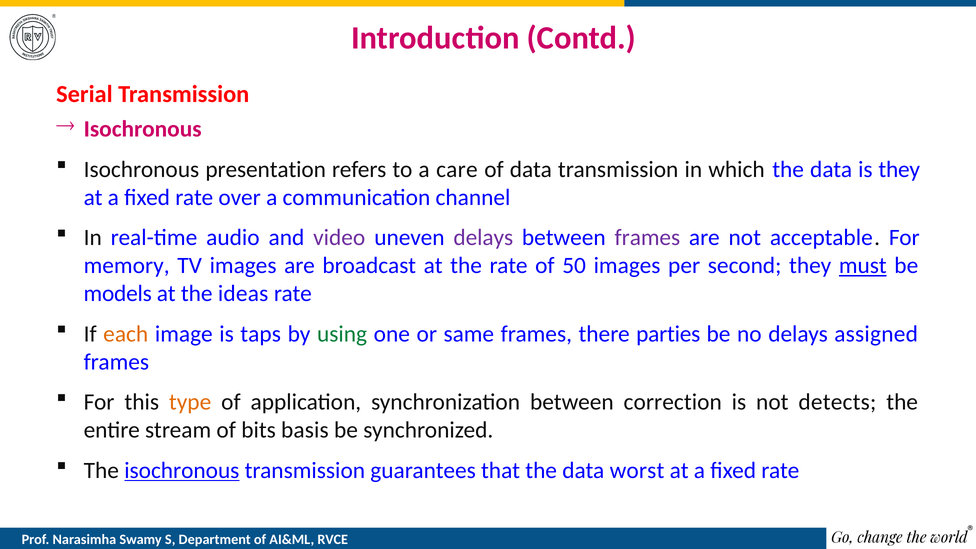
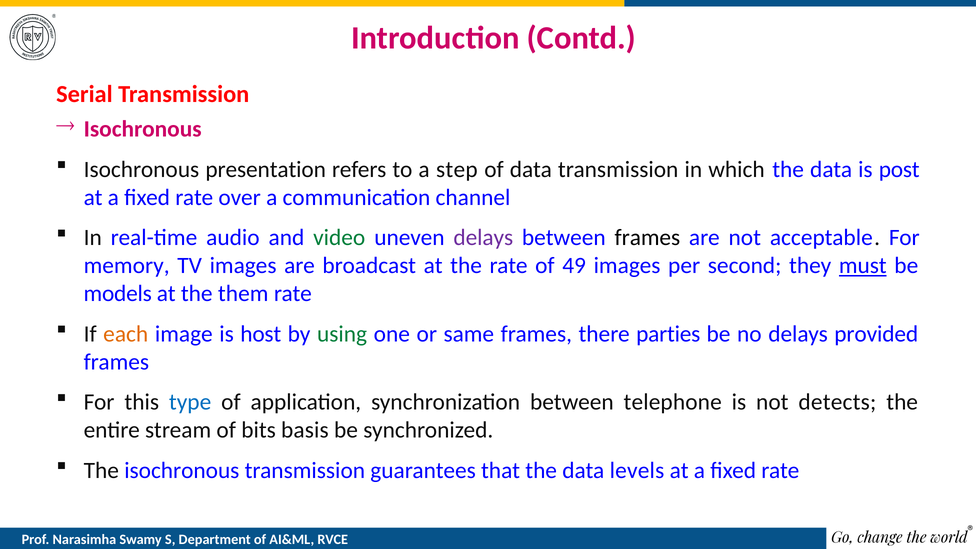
care: care -> step
is they: they -> post
video colour: purple -> green
frames at (647, 238) colour: purple -> black
50: 50 -> 49
ideas: ideas -> them
taps: taps -> host
assigned: assigned -> provided
type colour: orange -> blue
correction: correction -> telephone
isochronous at (182, 470) underline: present -> none
worst: worst -> levels
